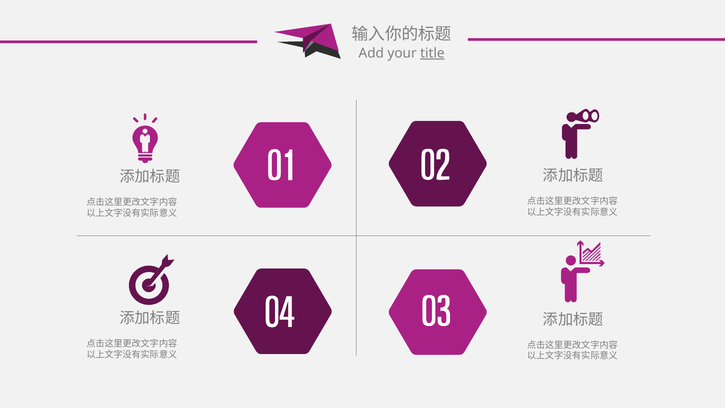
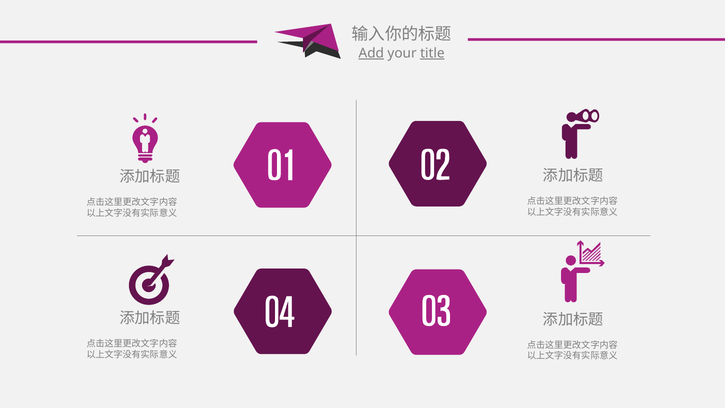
Add underline: none -> present
